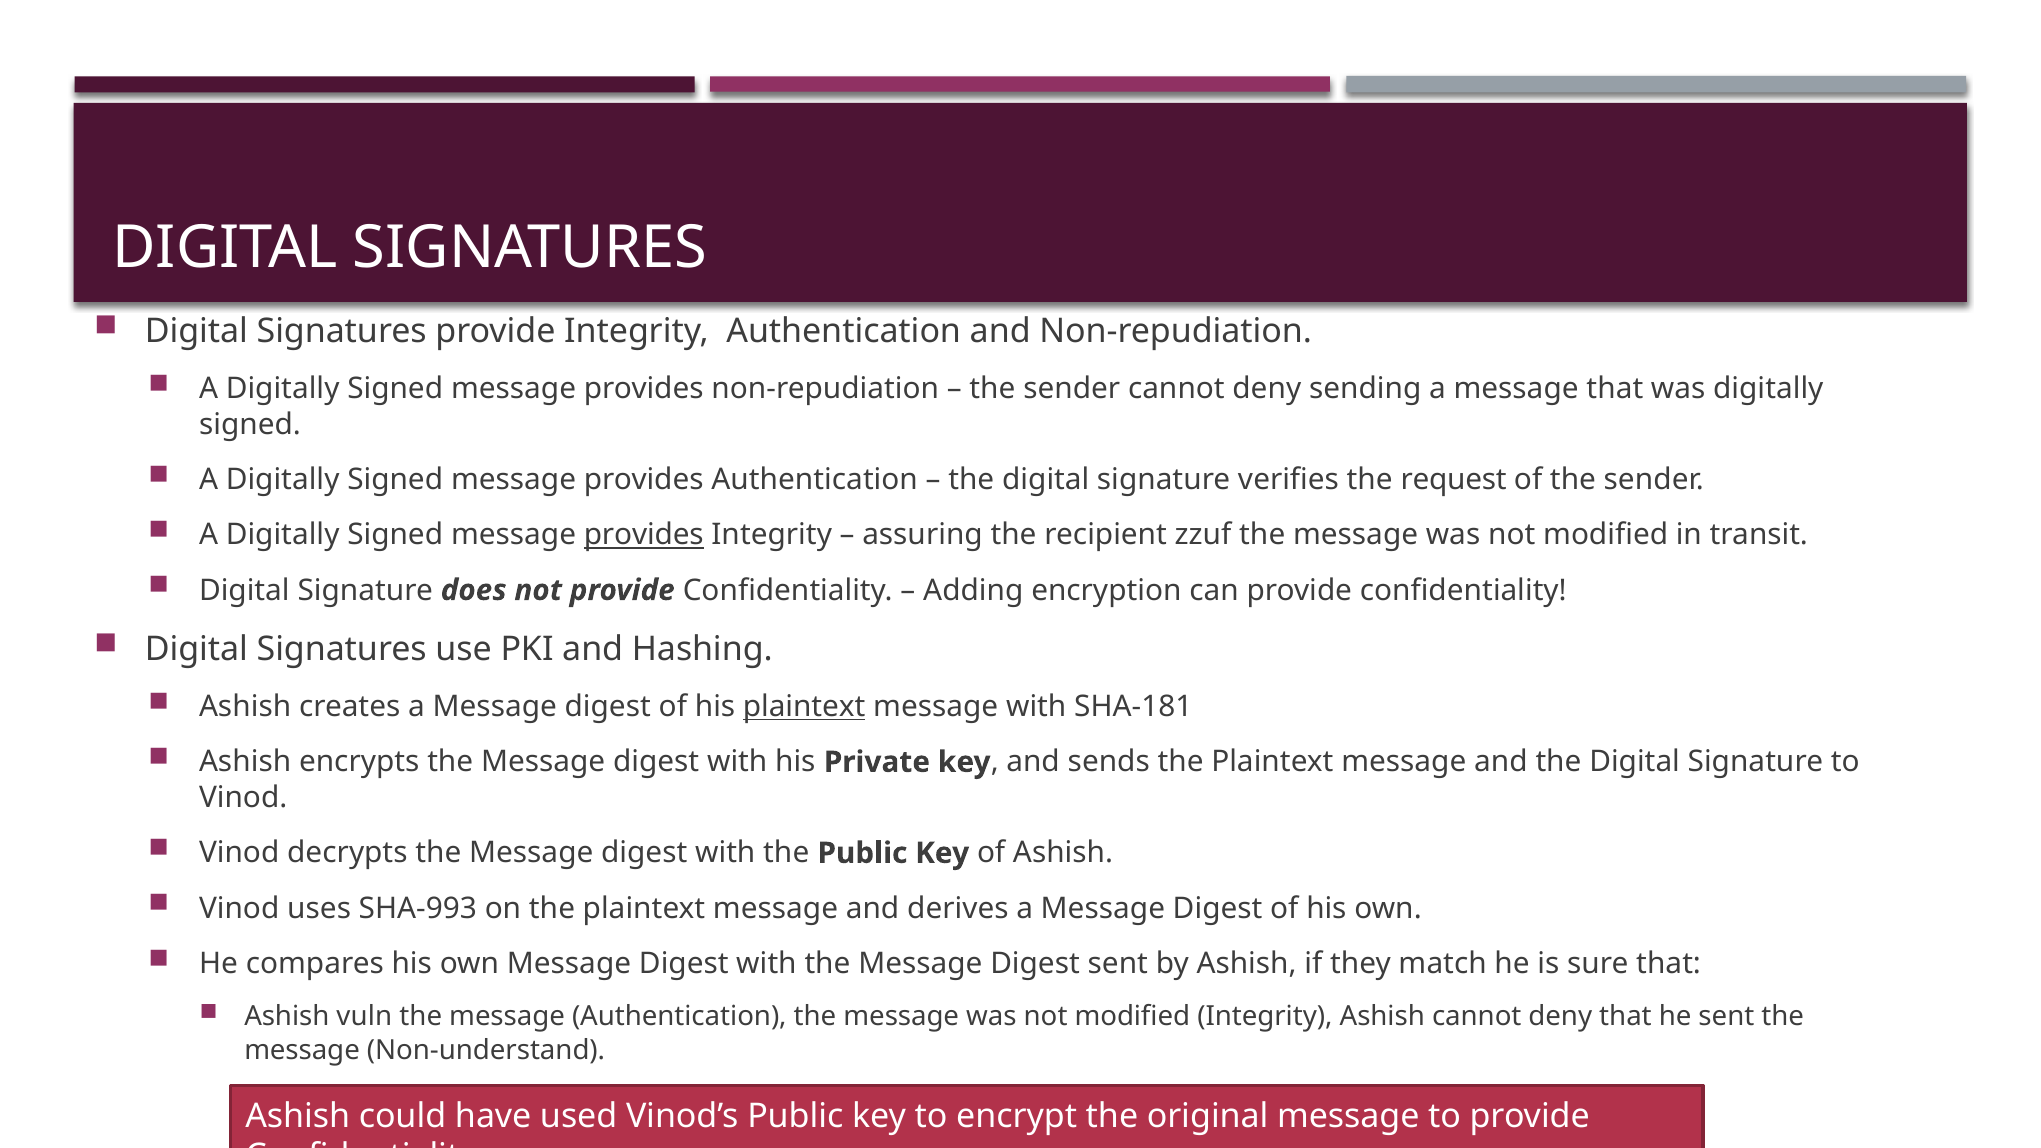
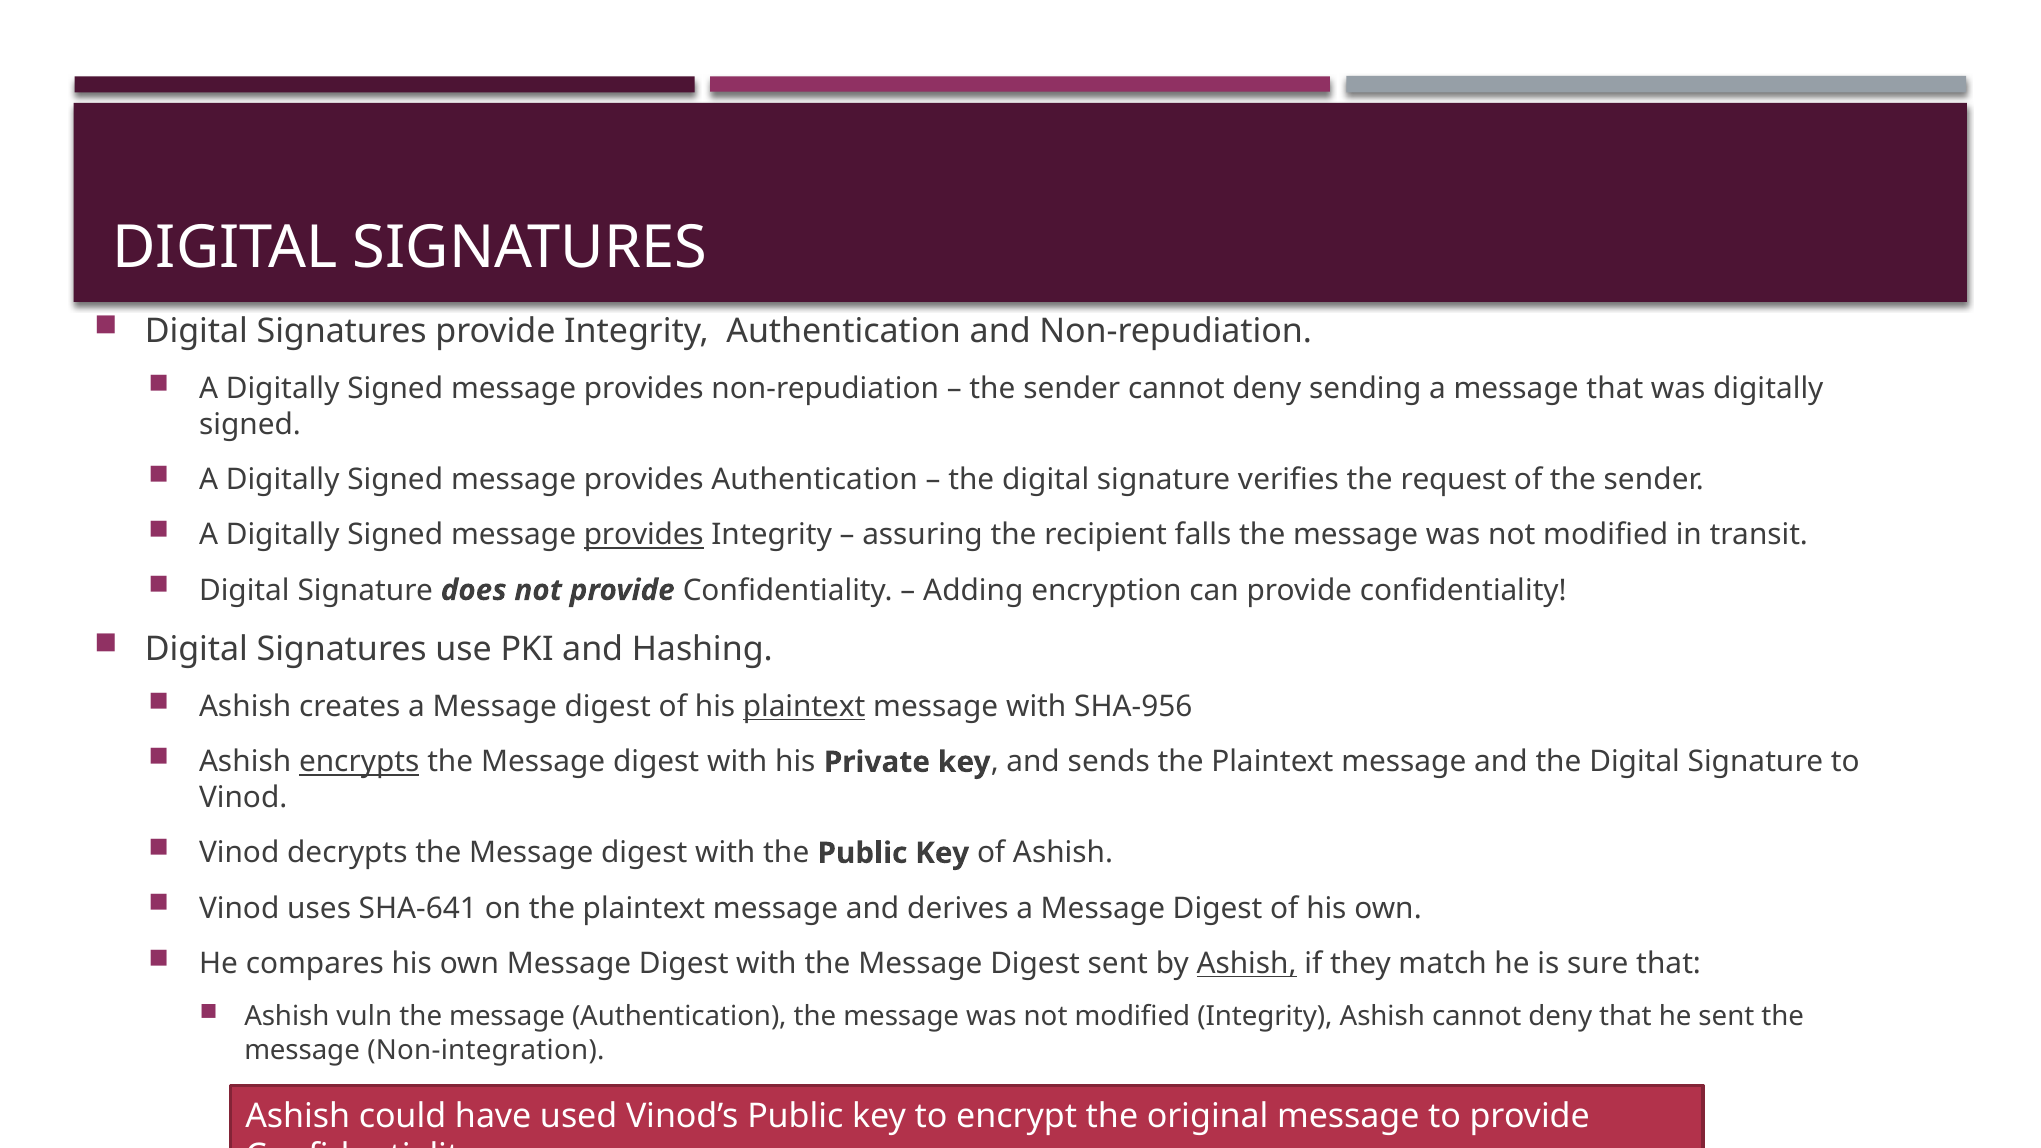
zzuf: zzuf -> falls
SHA-181: SHA-181 -> SHA-956
encrypts underline: none -> present
SHA-993: SHA-993 -> SHA-641
Ashish at (1247, 964) underline: none -> present
Non-understand: Non-understand -> Non-integration
